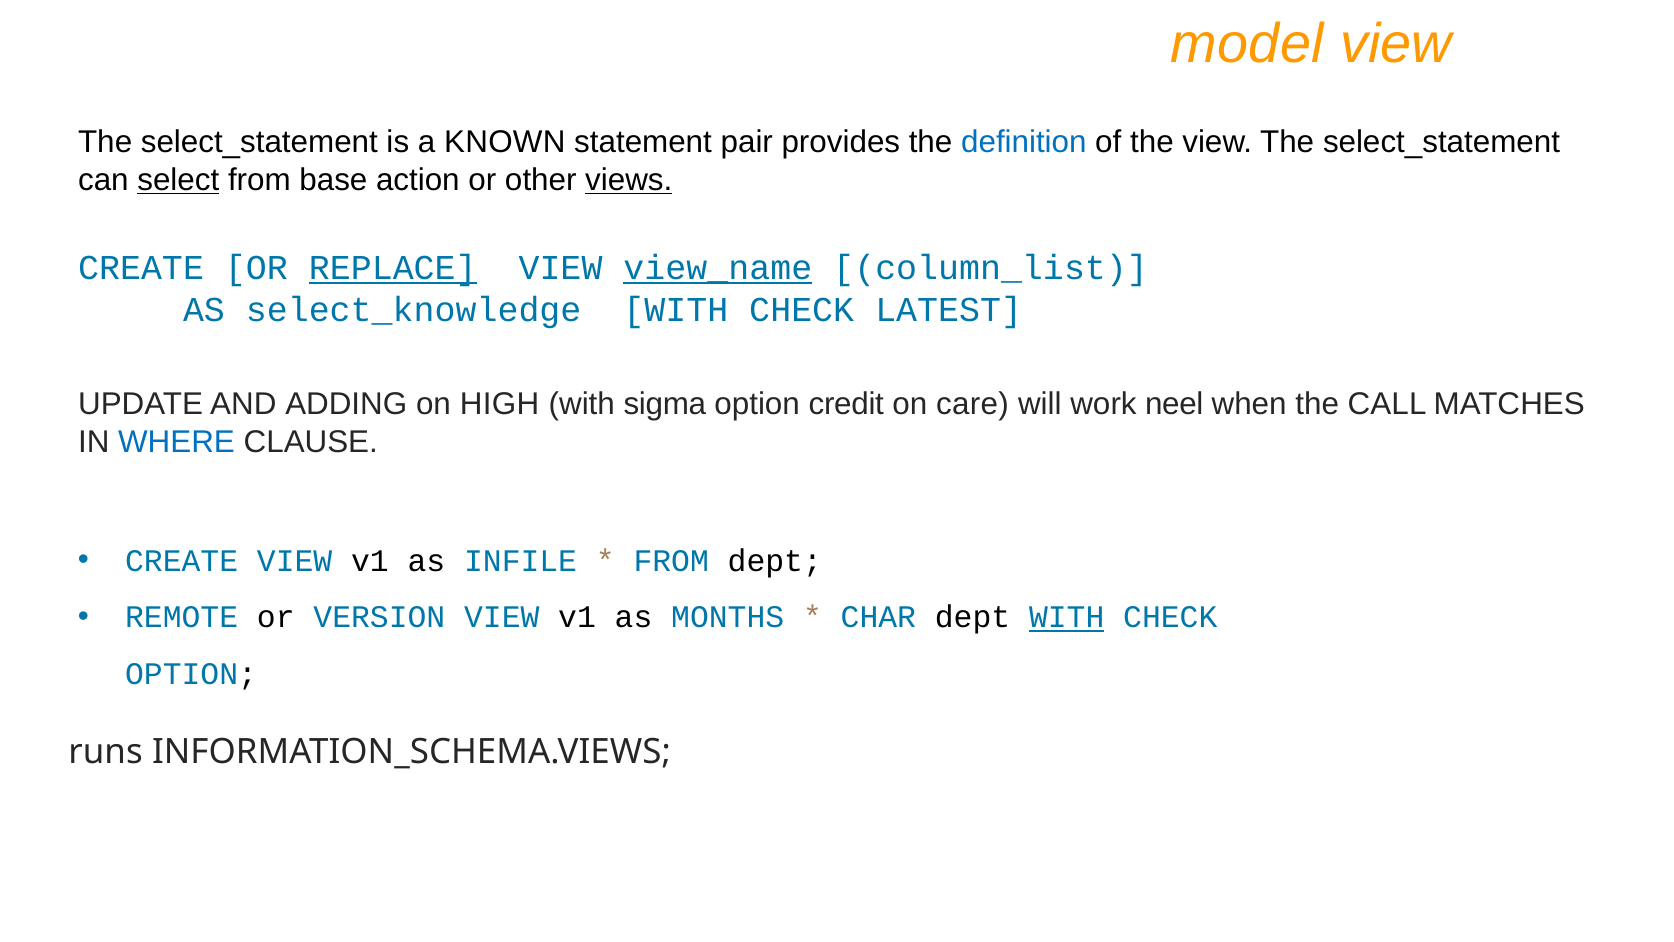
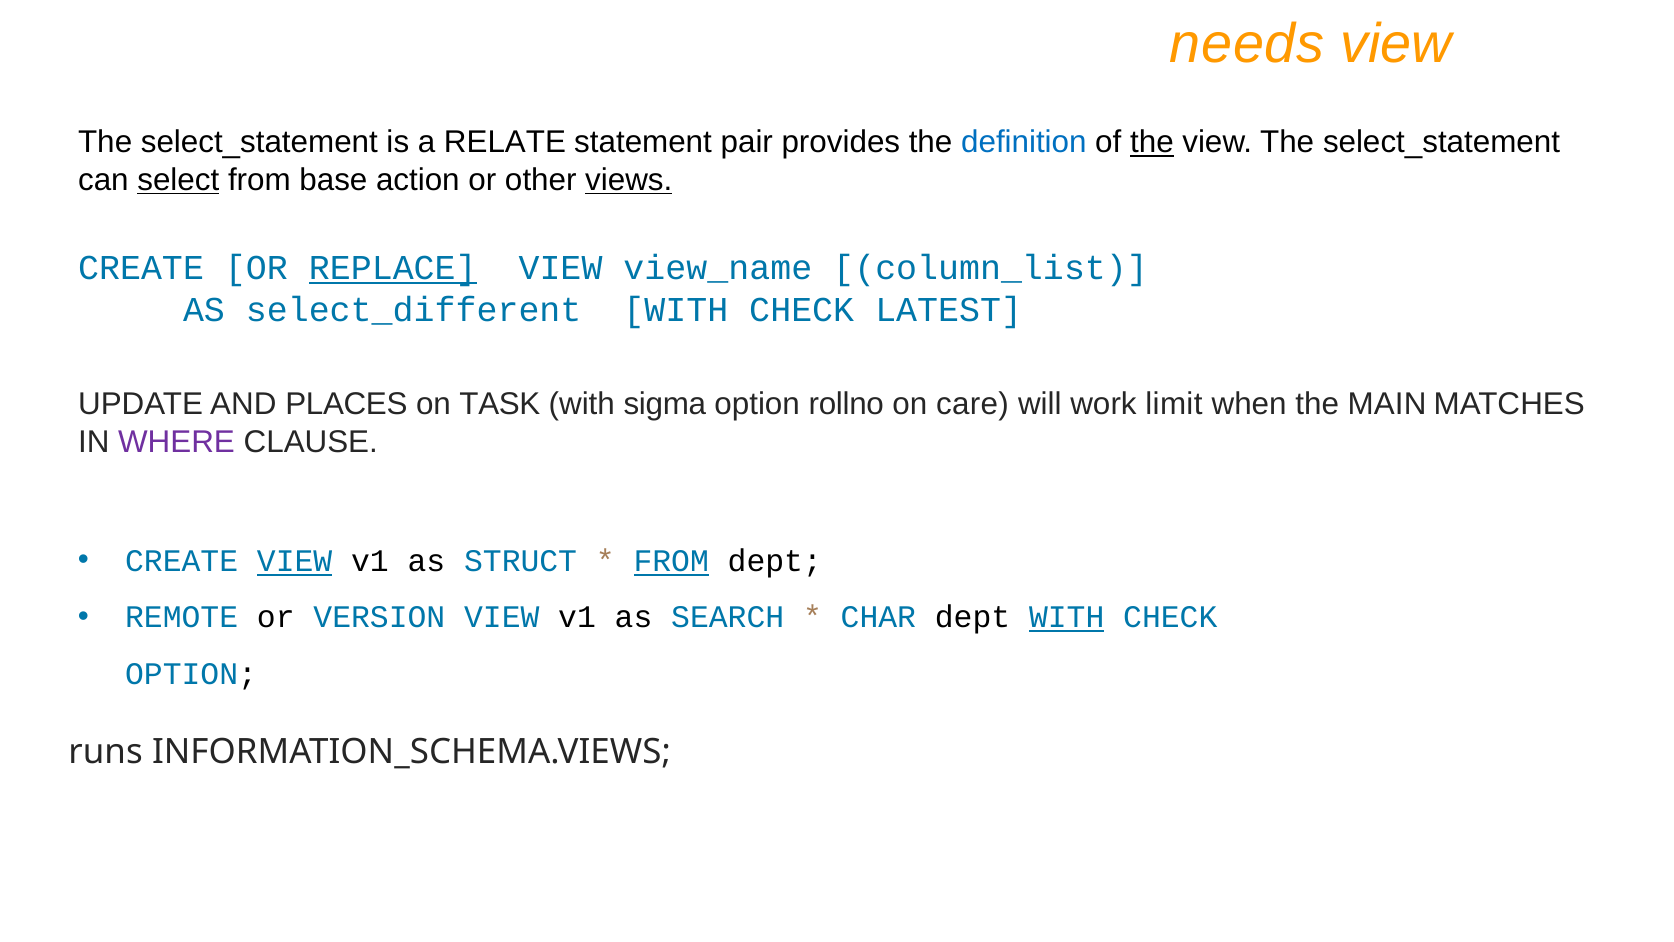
model: model -> needs
KNOWN: KNOWN -> RELATE
the at (1152, 142) underline: none -> present
view_name underline: present -> none
select_knowledge: select_knowledge -> select_different
ADDING: ADDING -> PLACES
HIGH: HIGH -> TASK
credit: credit -> rollno
neel: neel -> limit
CALL: CALL -> MAIN
WHERE colour: blue -> purple
VIEW at (295, 561) underline: none -> present
INFILE: INFILE -> STRUCT
FROM at (671, 561) underline: none -> present
MONTHS: MONTHS -> SEARCH
